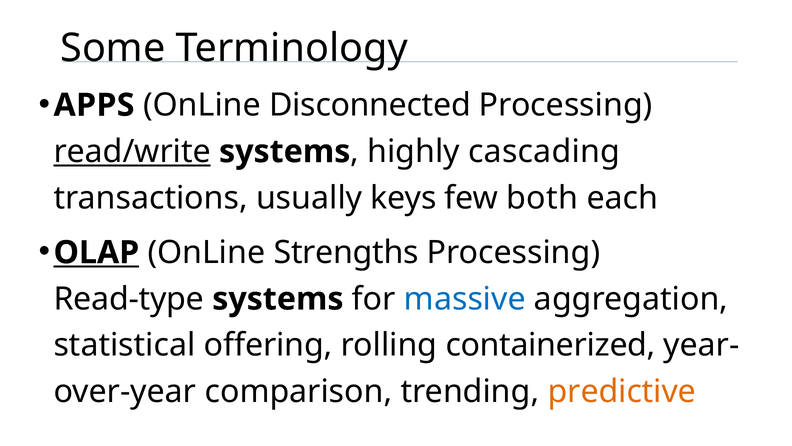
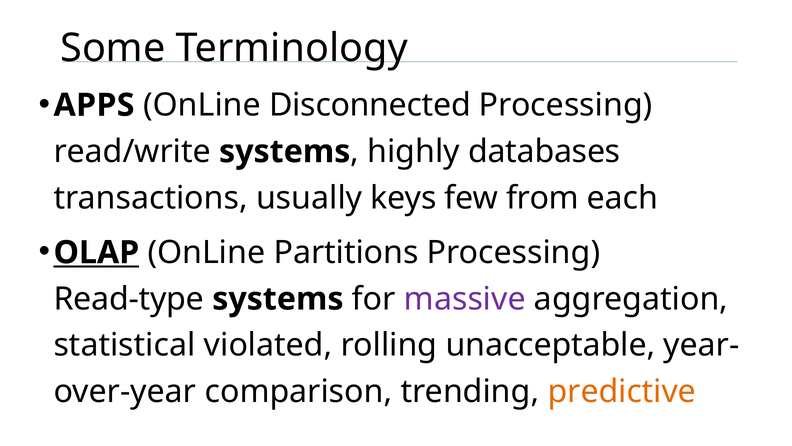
read/write underline: present -> none
cascading: cascading -> databases
both: both -> from
Strengths: Strengths -> Partitions
massive colour: blue -> purple
offering: offering -> violated
containerized: containerized -> unacceptable
